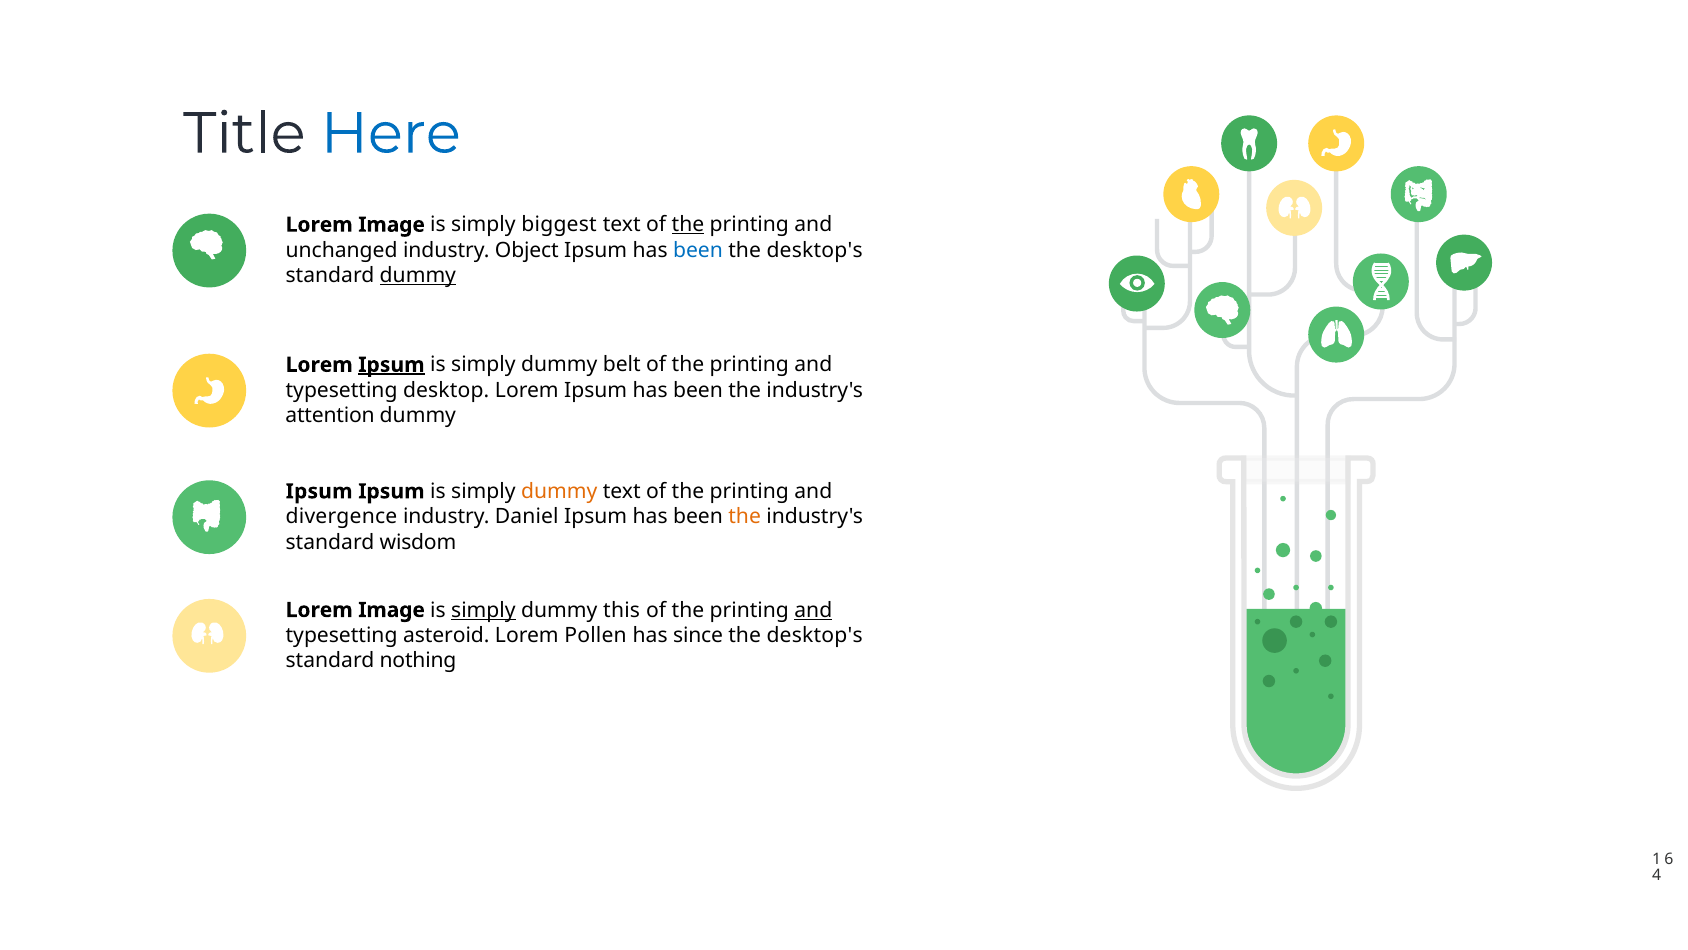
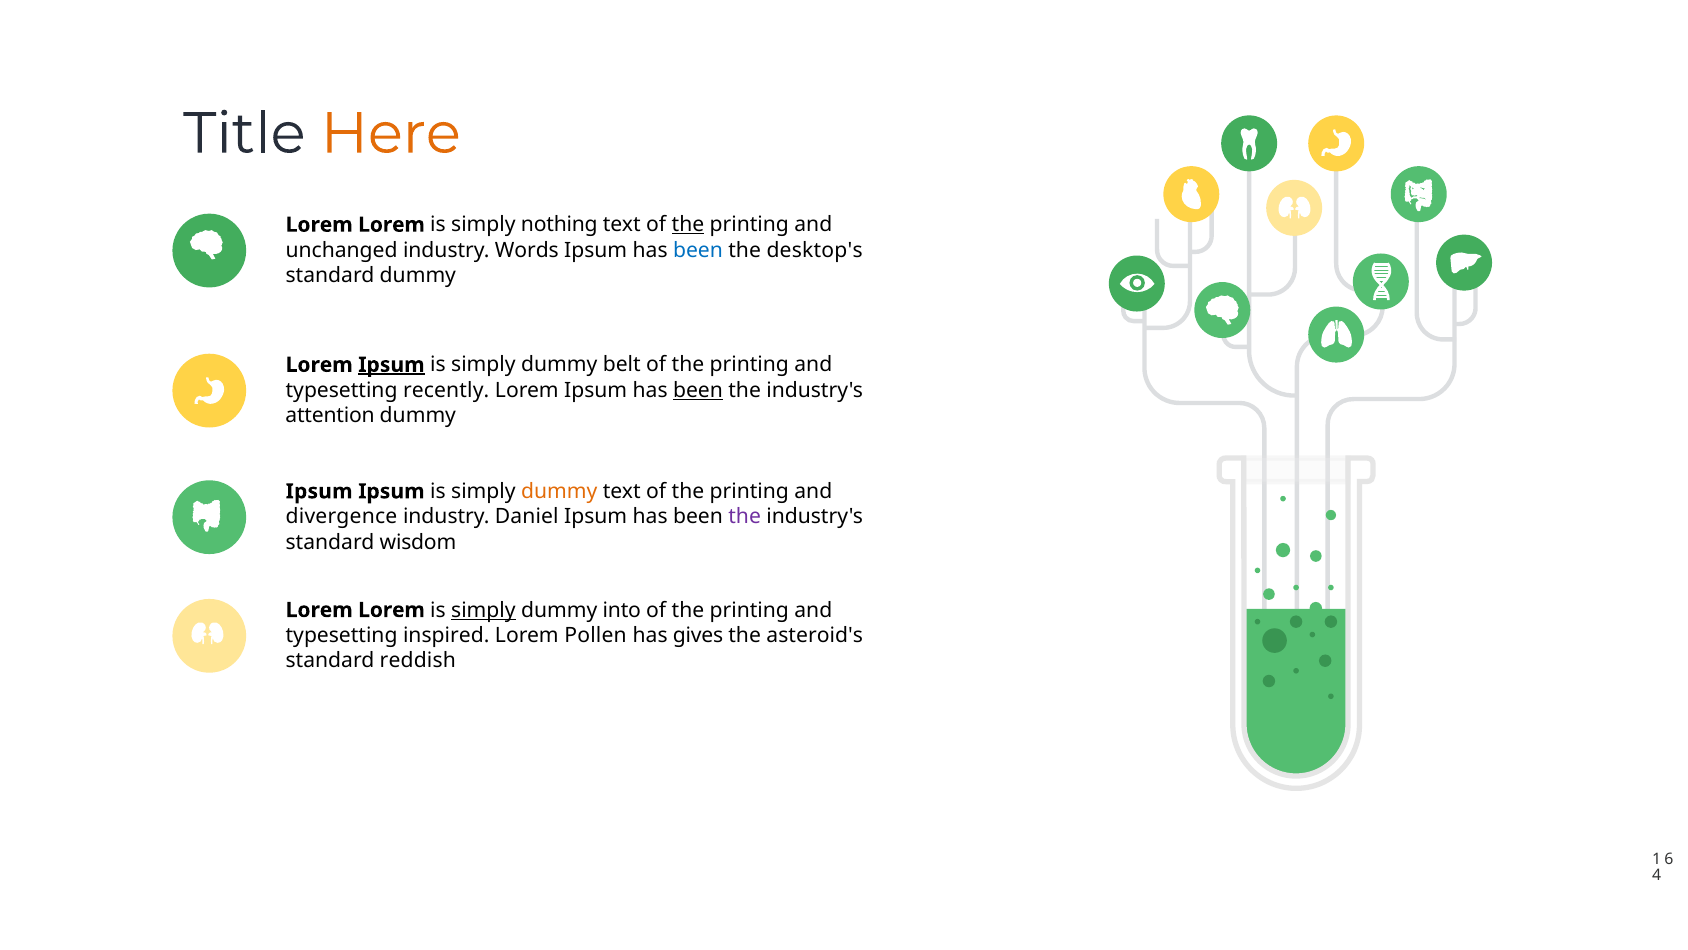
Here colour: blue -> orange
Image at (392, 225): Image -> Lorem
biggest: biggest -> nothing
Object: Object -> Words
dummy at (418, 275) underline: present -> none
desktop: desktop -> recently
been at (698, 390) underline: none -> present
the at (745, 516) colour: orange -> purple
Image at (392, 610): Image -> Lorem
this: this -> into
and at (813, 610) underline: present -> none
asteroid: asteroid -> inspired
since: since -> gives
desktop's at (815, 635): desktop's -> asteroid's
nothing: nothing -> reddish
